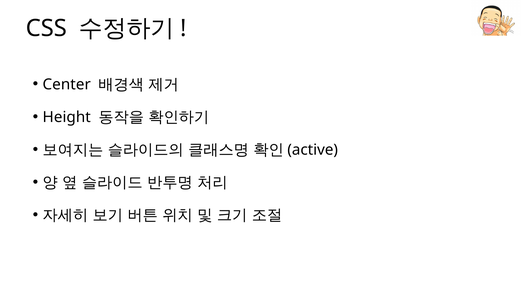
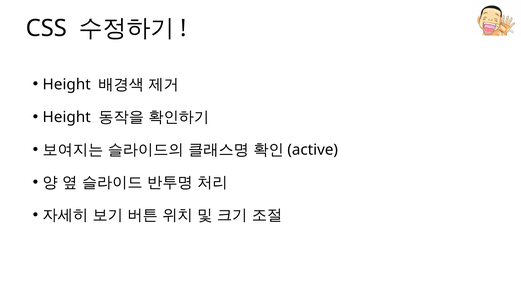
Center at (67, 84): Center -> Height
